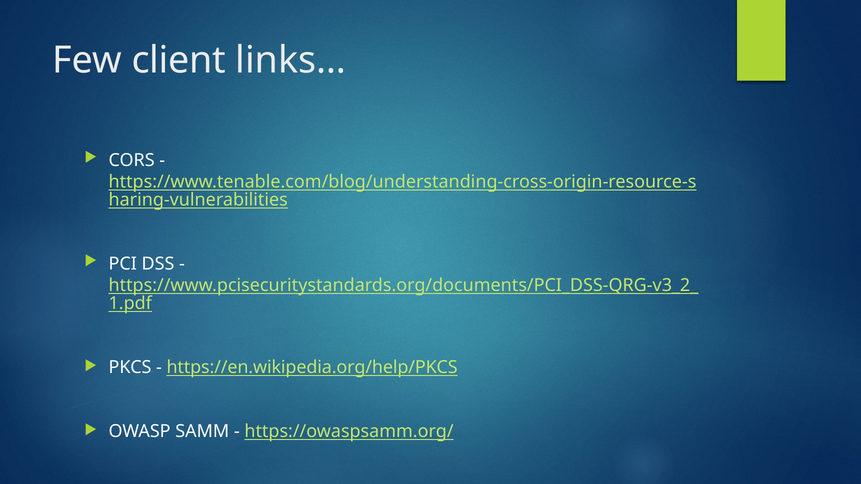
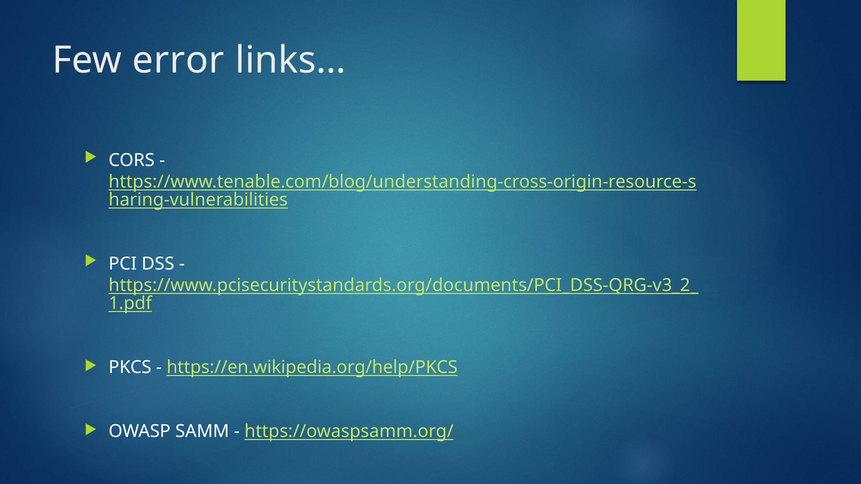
client: client -> error
